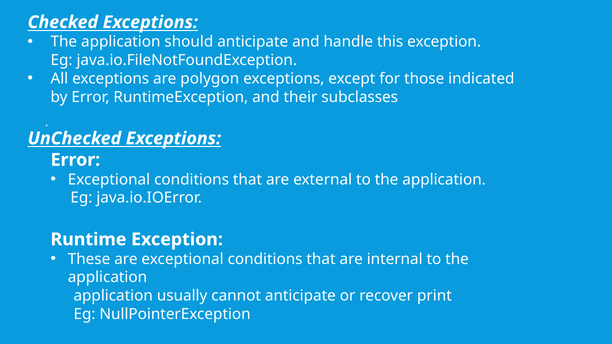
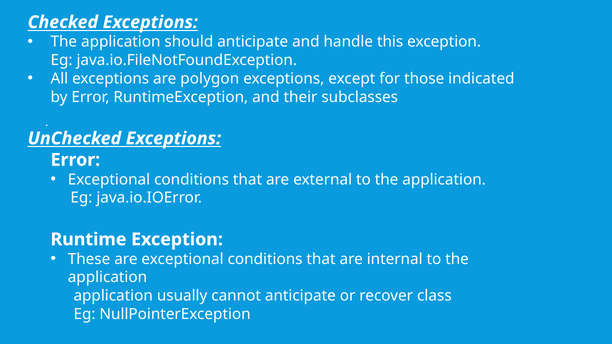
print: print -> class
